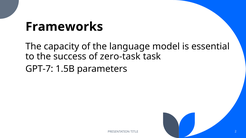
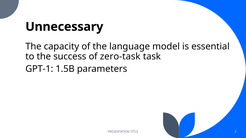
Frameworks: Frameworks -> Unnecessary
GPT-7: GPT-7 -> GPT-1
